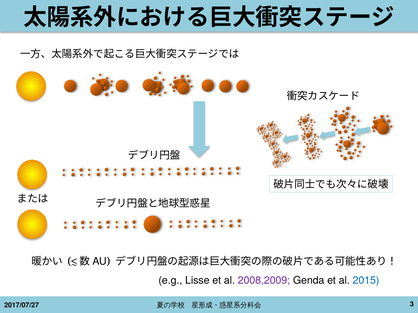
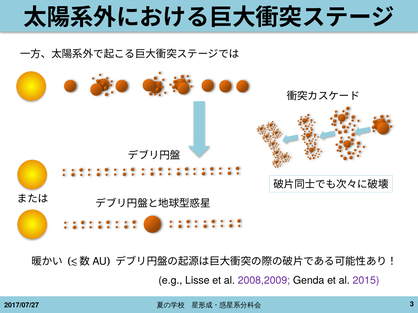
2015 colour: blue -> purple
